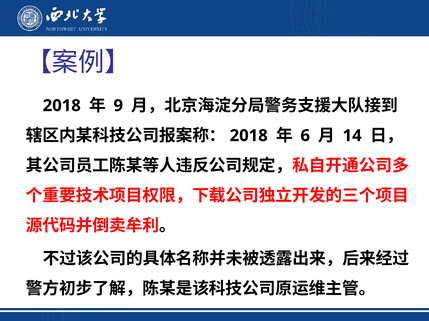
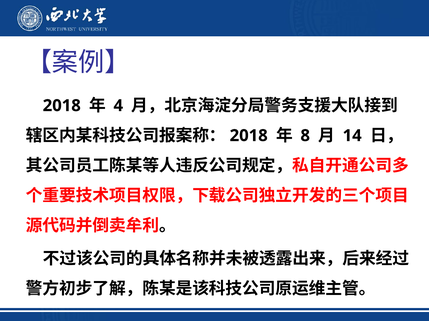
9: 9 -> 4
6: 6 -> 8
